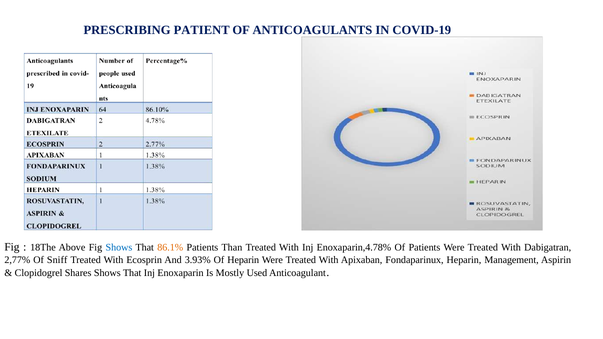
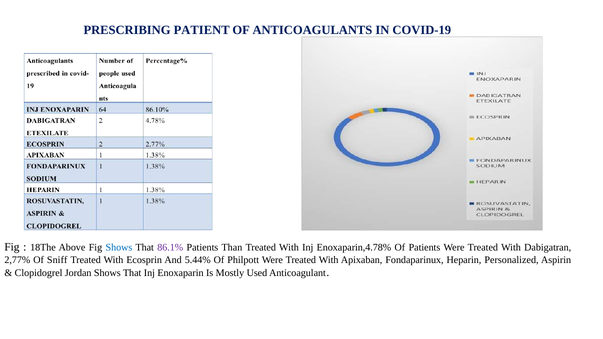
86.1% colour: orange -> purple
3.93%: 3.93% -> 5.44%
Of Heparin: Heparin -> Philpott
Management: Management -> Personalized
Shares: Shares -> Jordan
